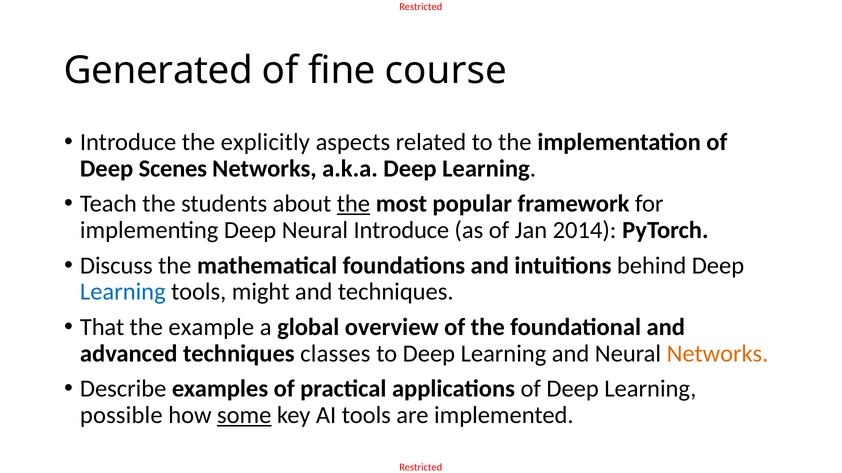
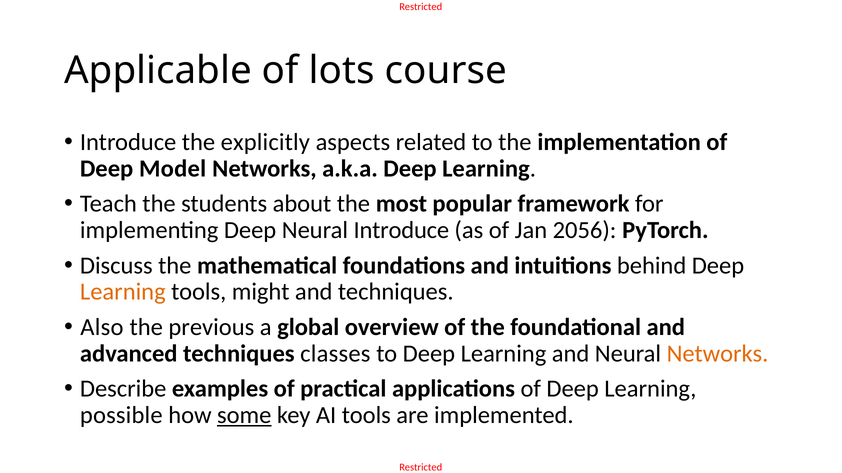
Generated: Generated -> Applicable
fine: fine -> lots
Scenes: Scenes -> Model
the at (353, 204) underline: present -> none
2014: 2014 -> 2056
Learning at (123, 292) colour: blue -> orange
That: That -> Also
example: example -> previous
